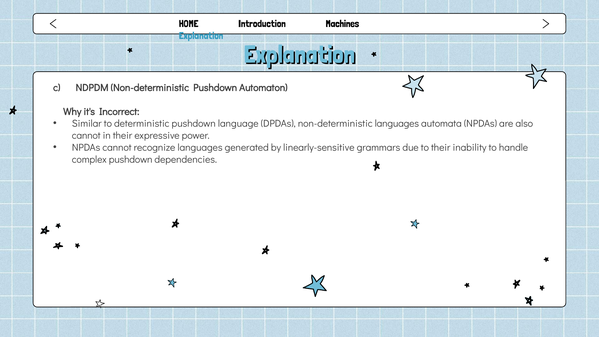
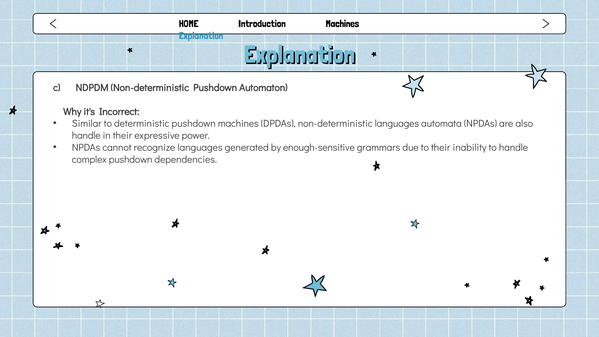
pushdown language: language -> machines
cannot at (86, 135): cannot -> handle
linearly-sensitive: linearly-sensitive -> enough-sensitive
